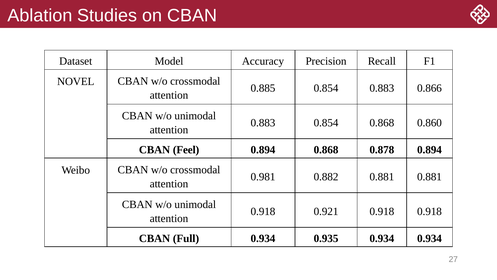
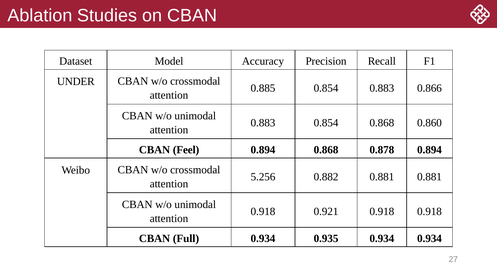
NOVEL: NOVEL -> UNDER
0.981: 0.981 -> 5.256
